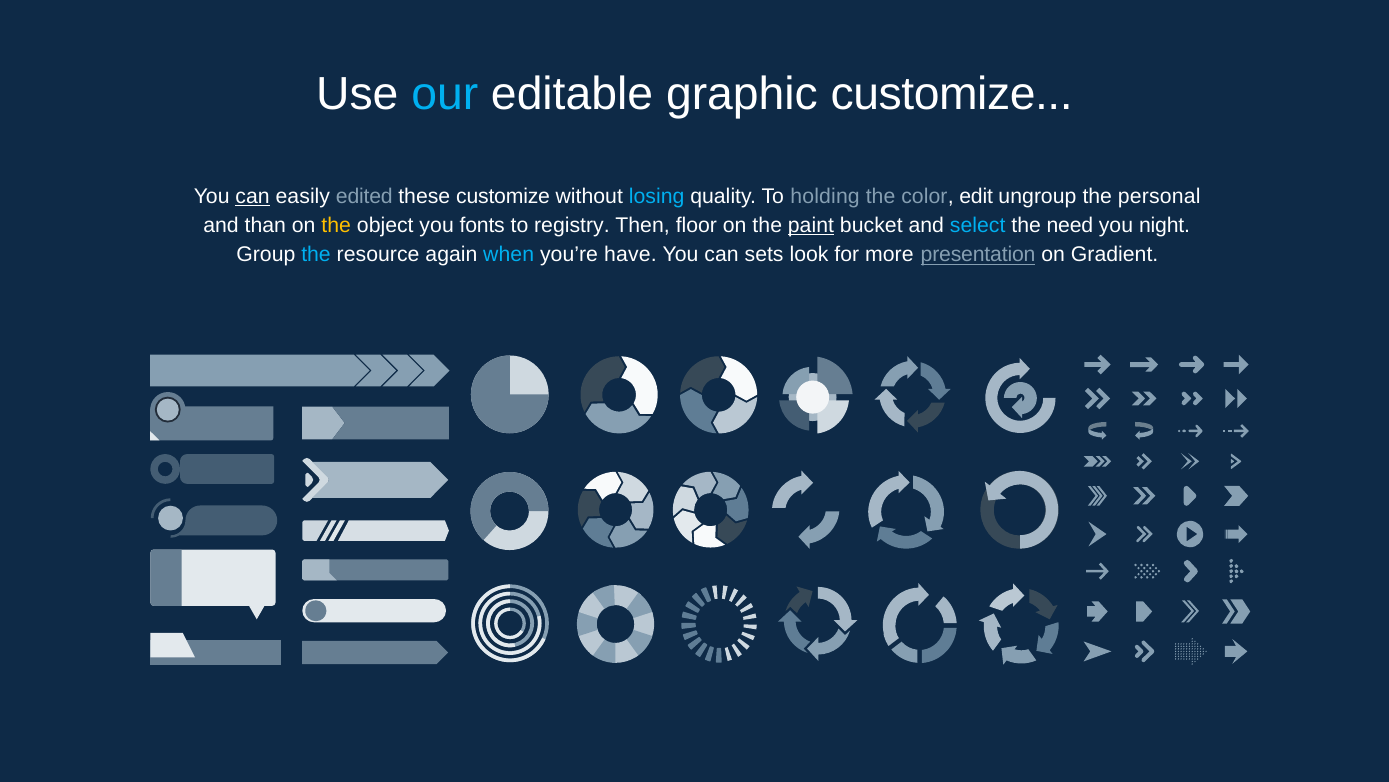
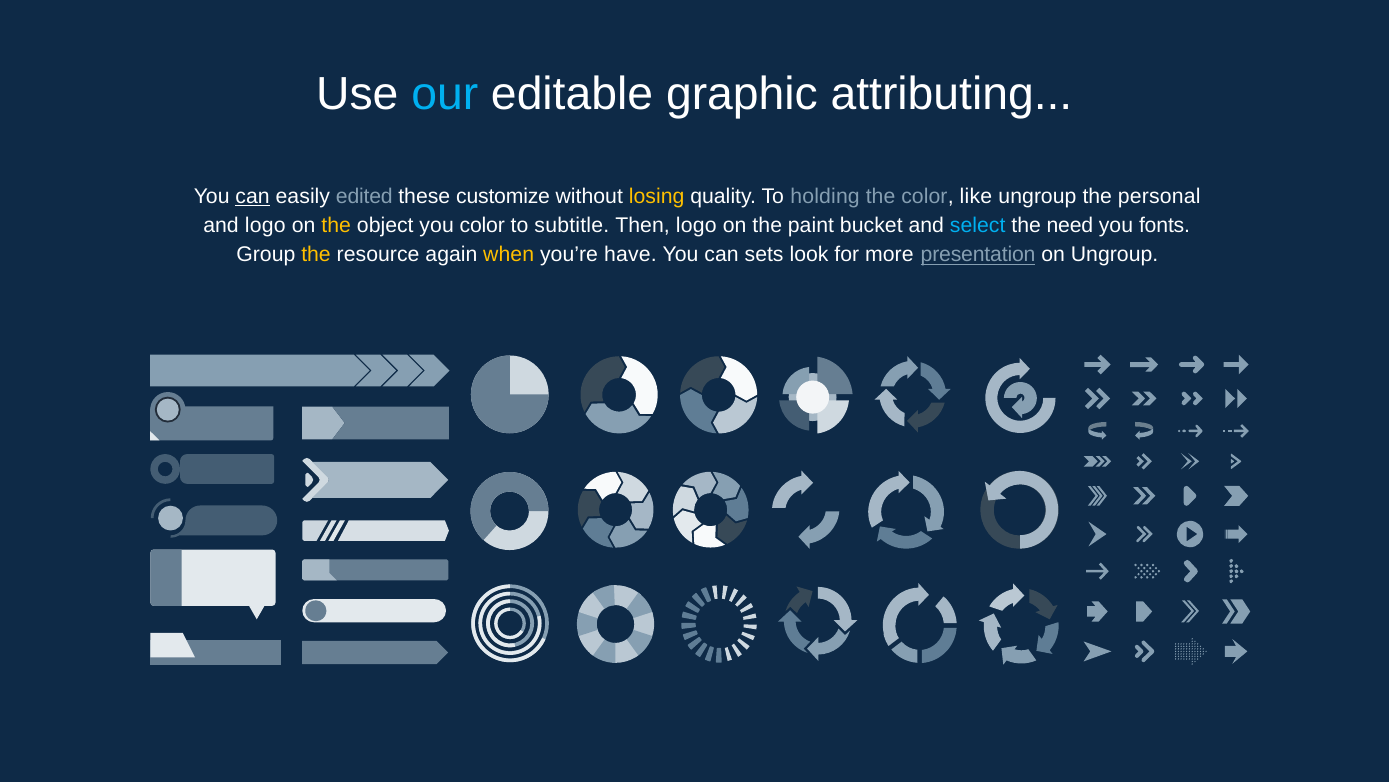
graphic customize: customize -> attributing
losing colour: light blue -> yellow
edit: edit -> like
and than: than -> logo
you fonts: fonts -> color
registry: registry -> subtitle
Then floor: floor -> logo
paint underline: present -> none
night: night -> fonts
the at (316, 255) colour: light blue -> yellow
when colour: light blue -> yellow
on Gradient: Gradient -> Ungroup
